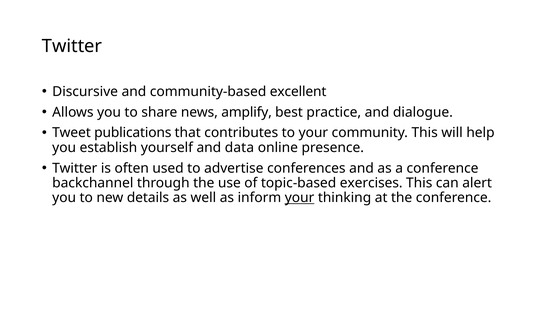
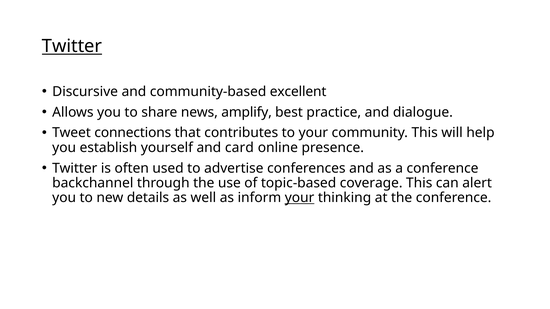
Twitter at (72, 46) underline: none -> present
publications: publications -> connections
data: data -> card
exercises: exercises -> coverage
